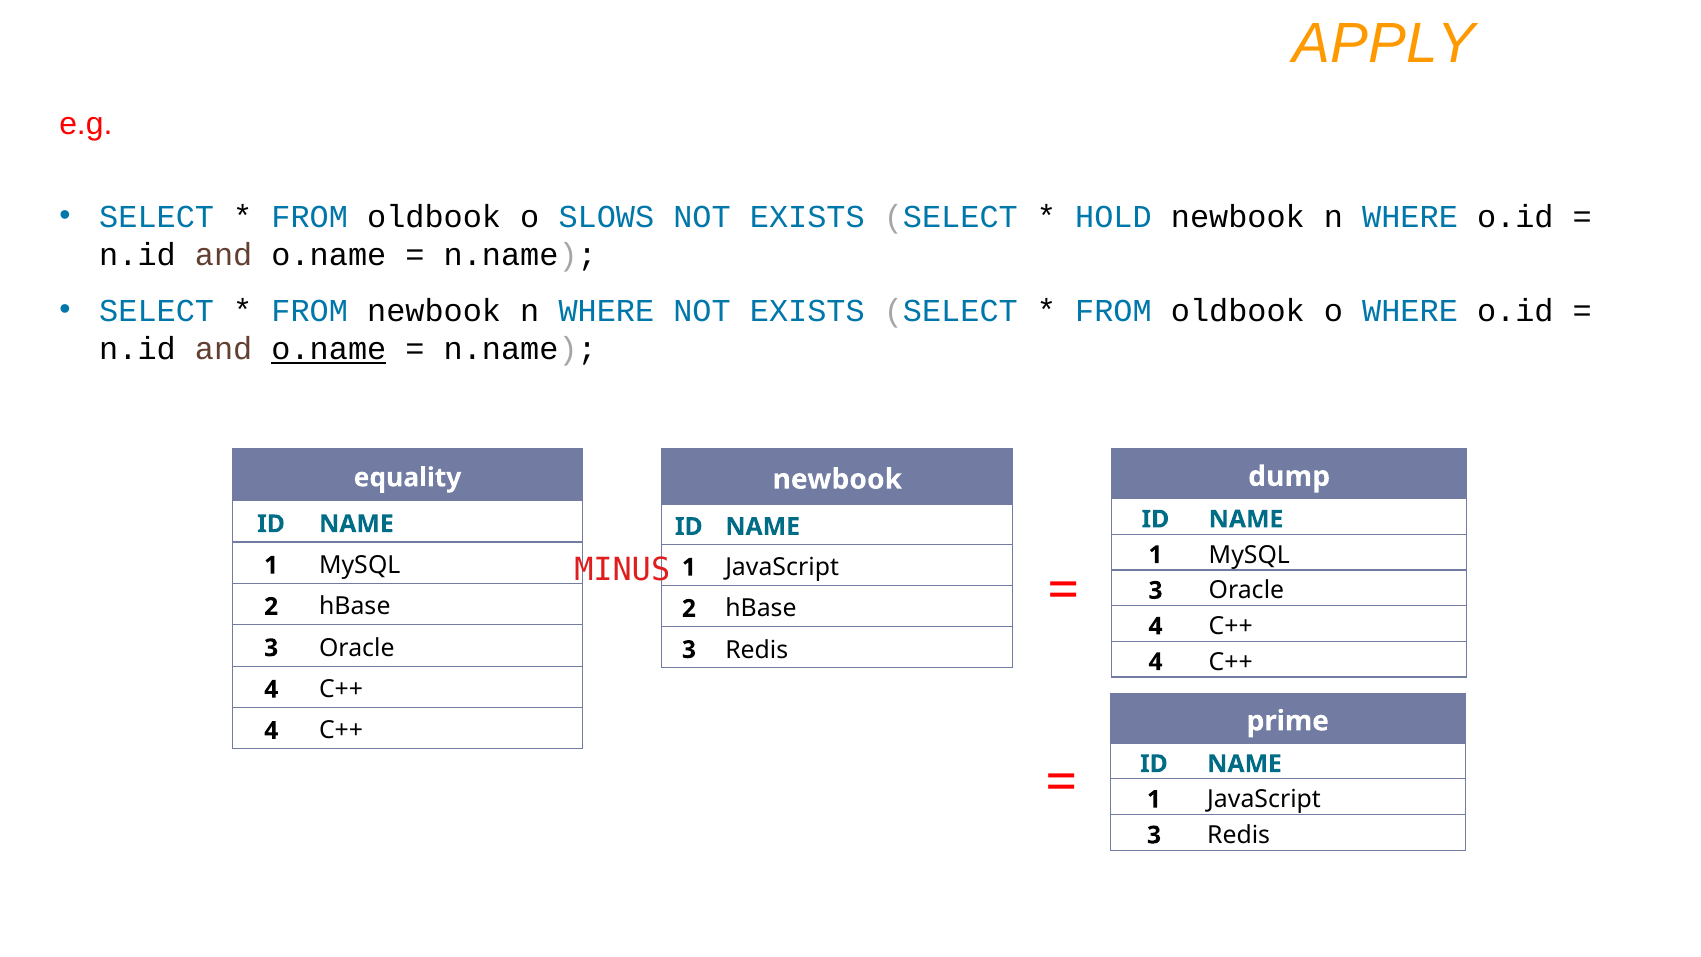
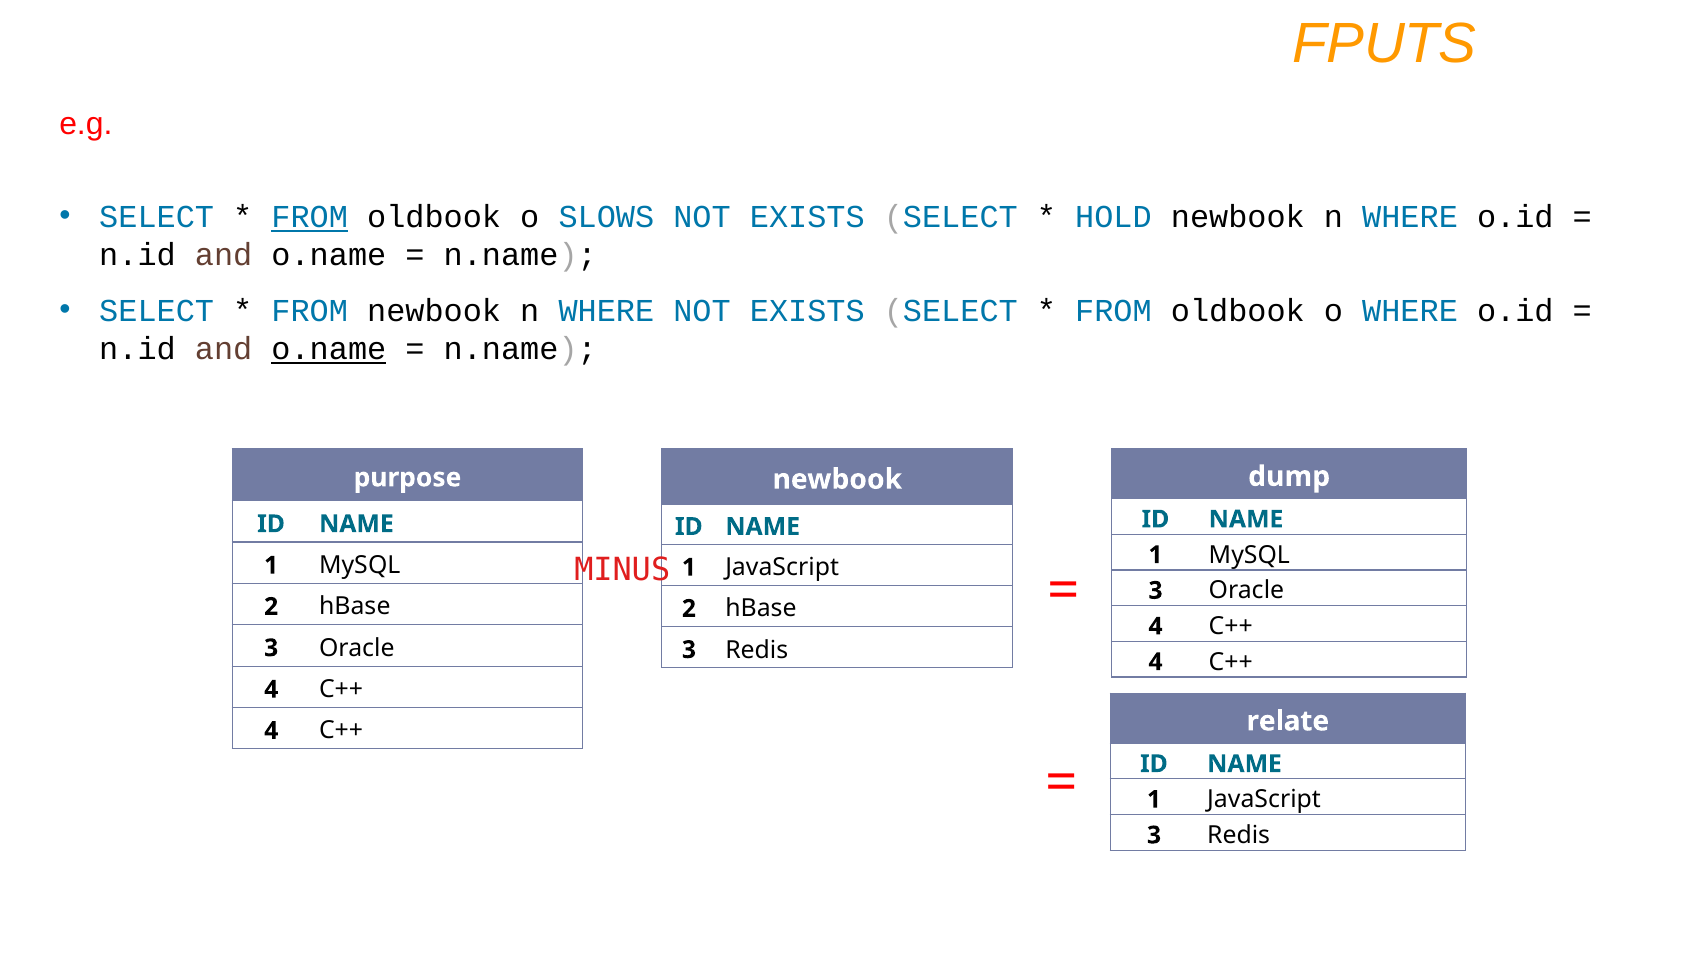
APPLY: APPLY -> FPUTS
FROM at (310, 217) underline: none -> present
equality: equality -> purpose
prime: prime -> relate
